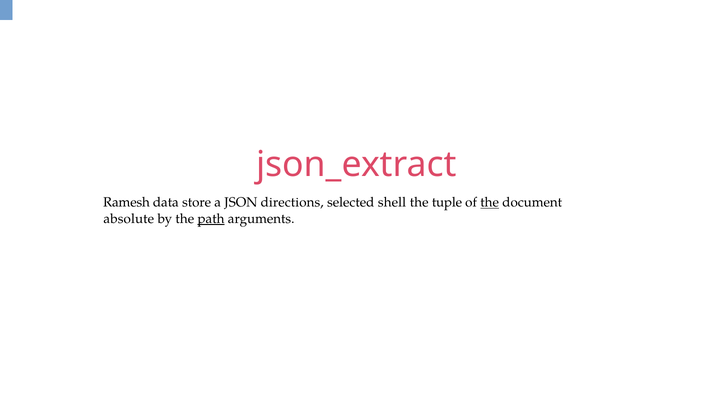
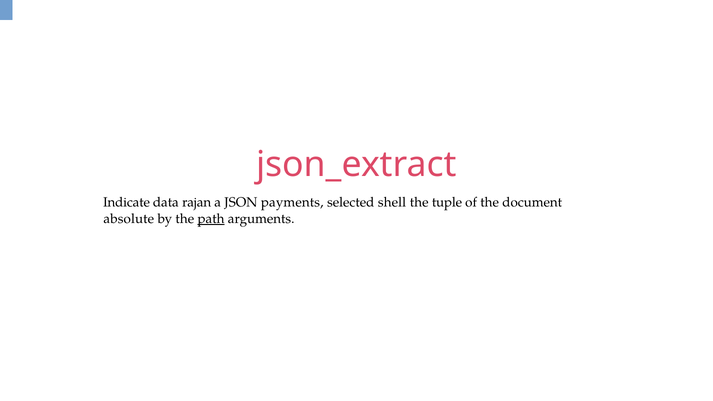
Ramesh: Ramesh -> Indicate
store: store -> rajan
directions: directions -> payments
the at (490, 203) underline: present -> none
